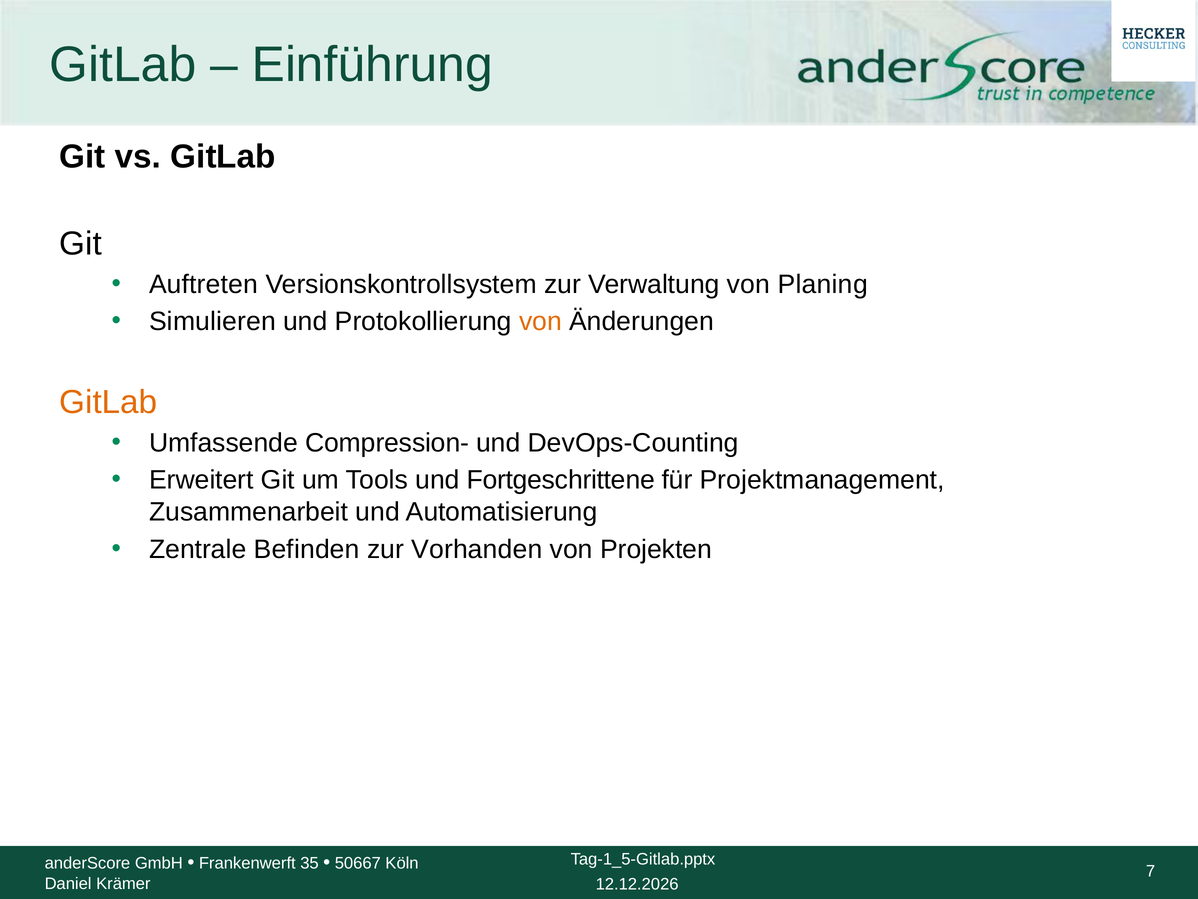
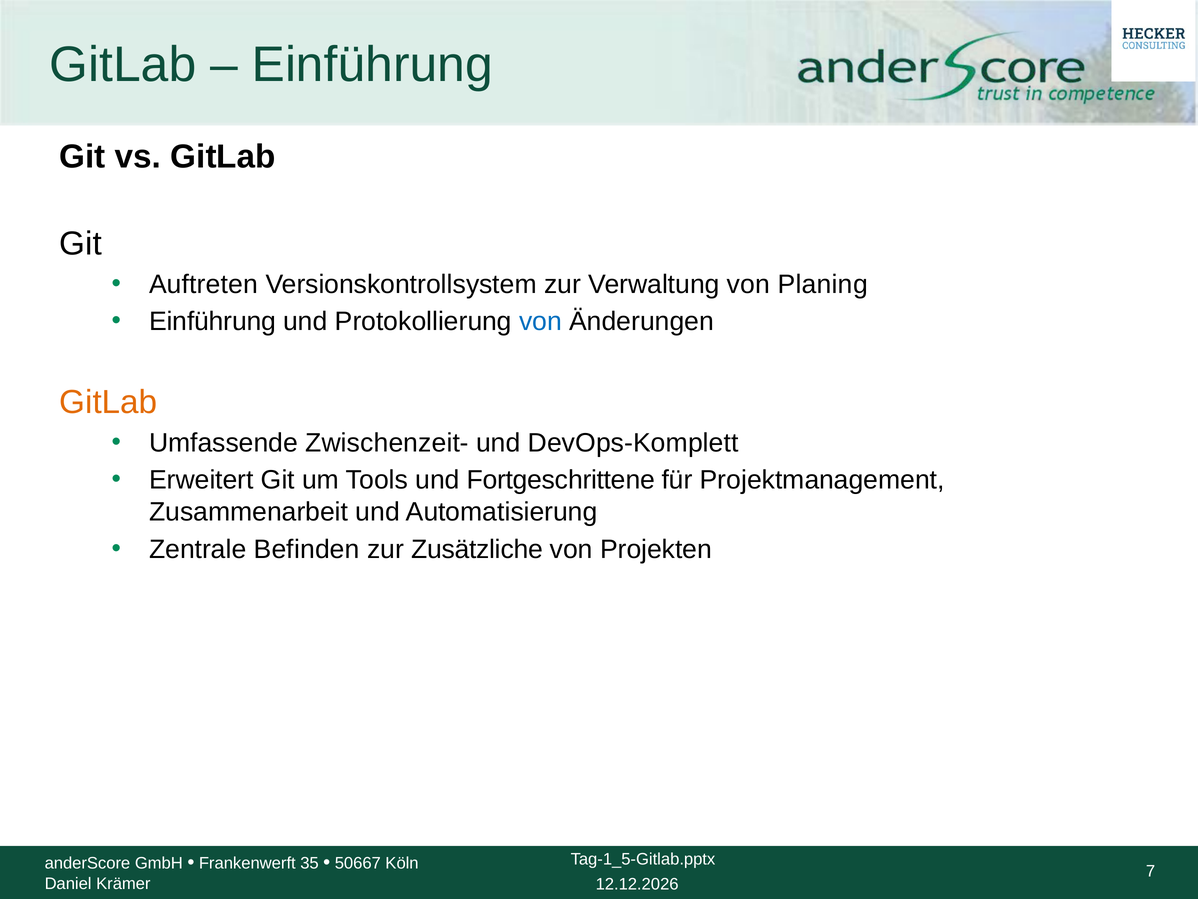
Simulieren at (213, 321): Simulieren -> Einführung
von at (541, 321) colour: orange -> blue
Compression-: Compression- -> Zwischenzeit-
DevOps-Counting: DevOps-Counting -> DevOps-Komplett
Vorhanden: Vorhanden -> Zusätzliche
